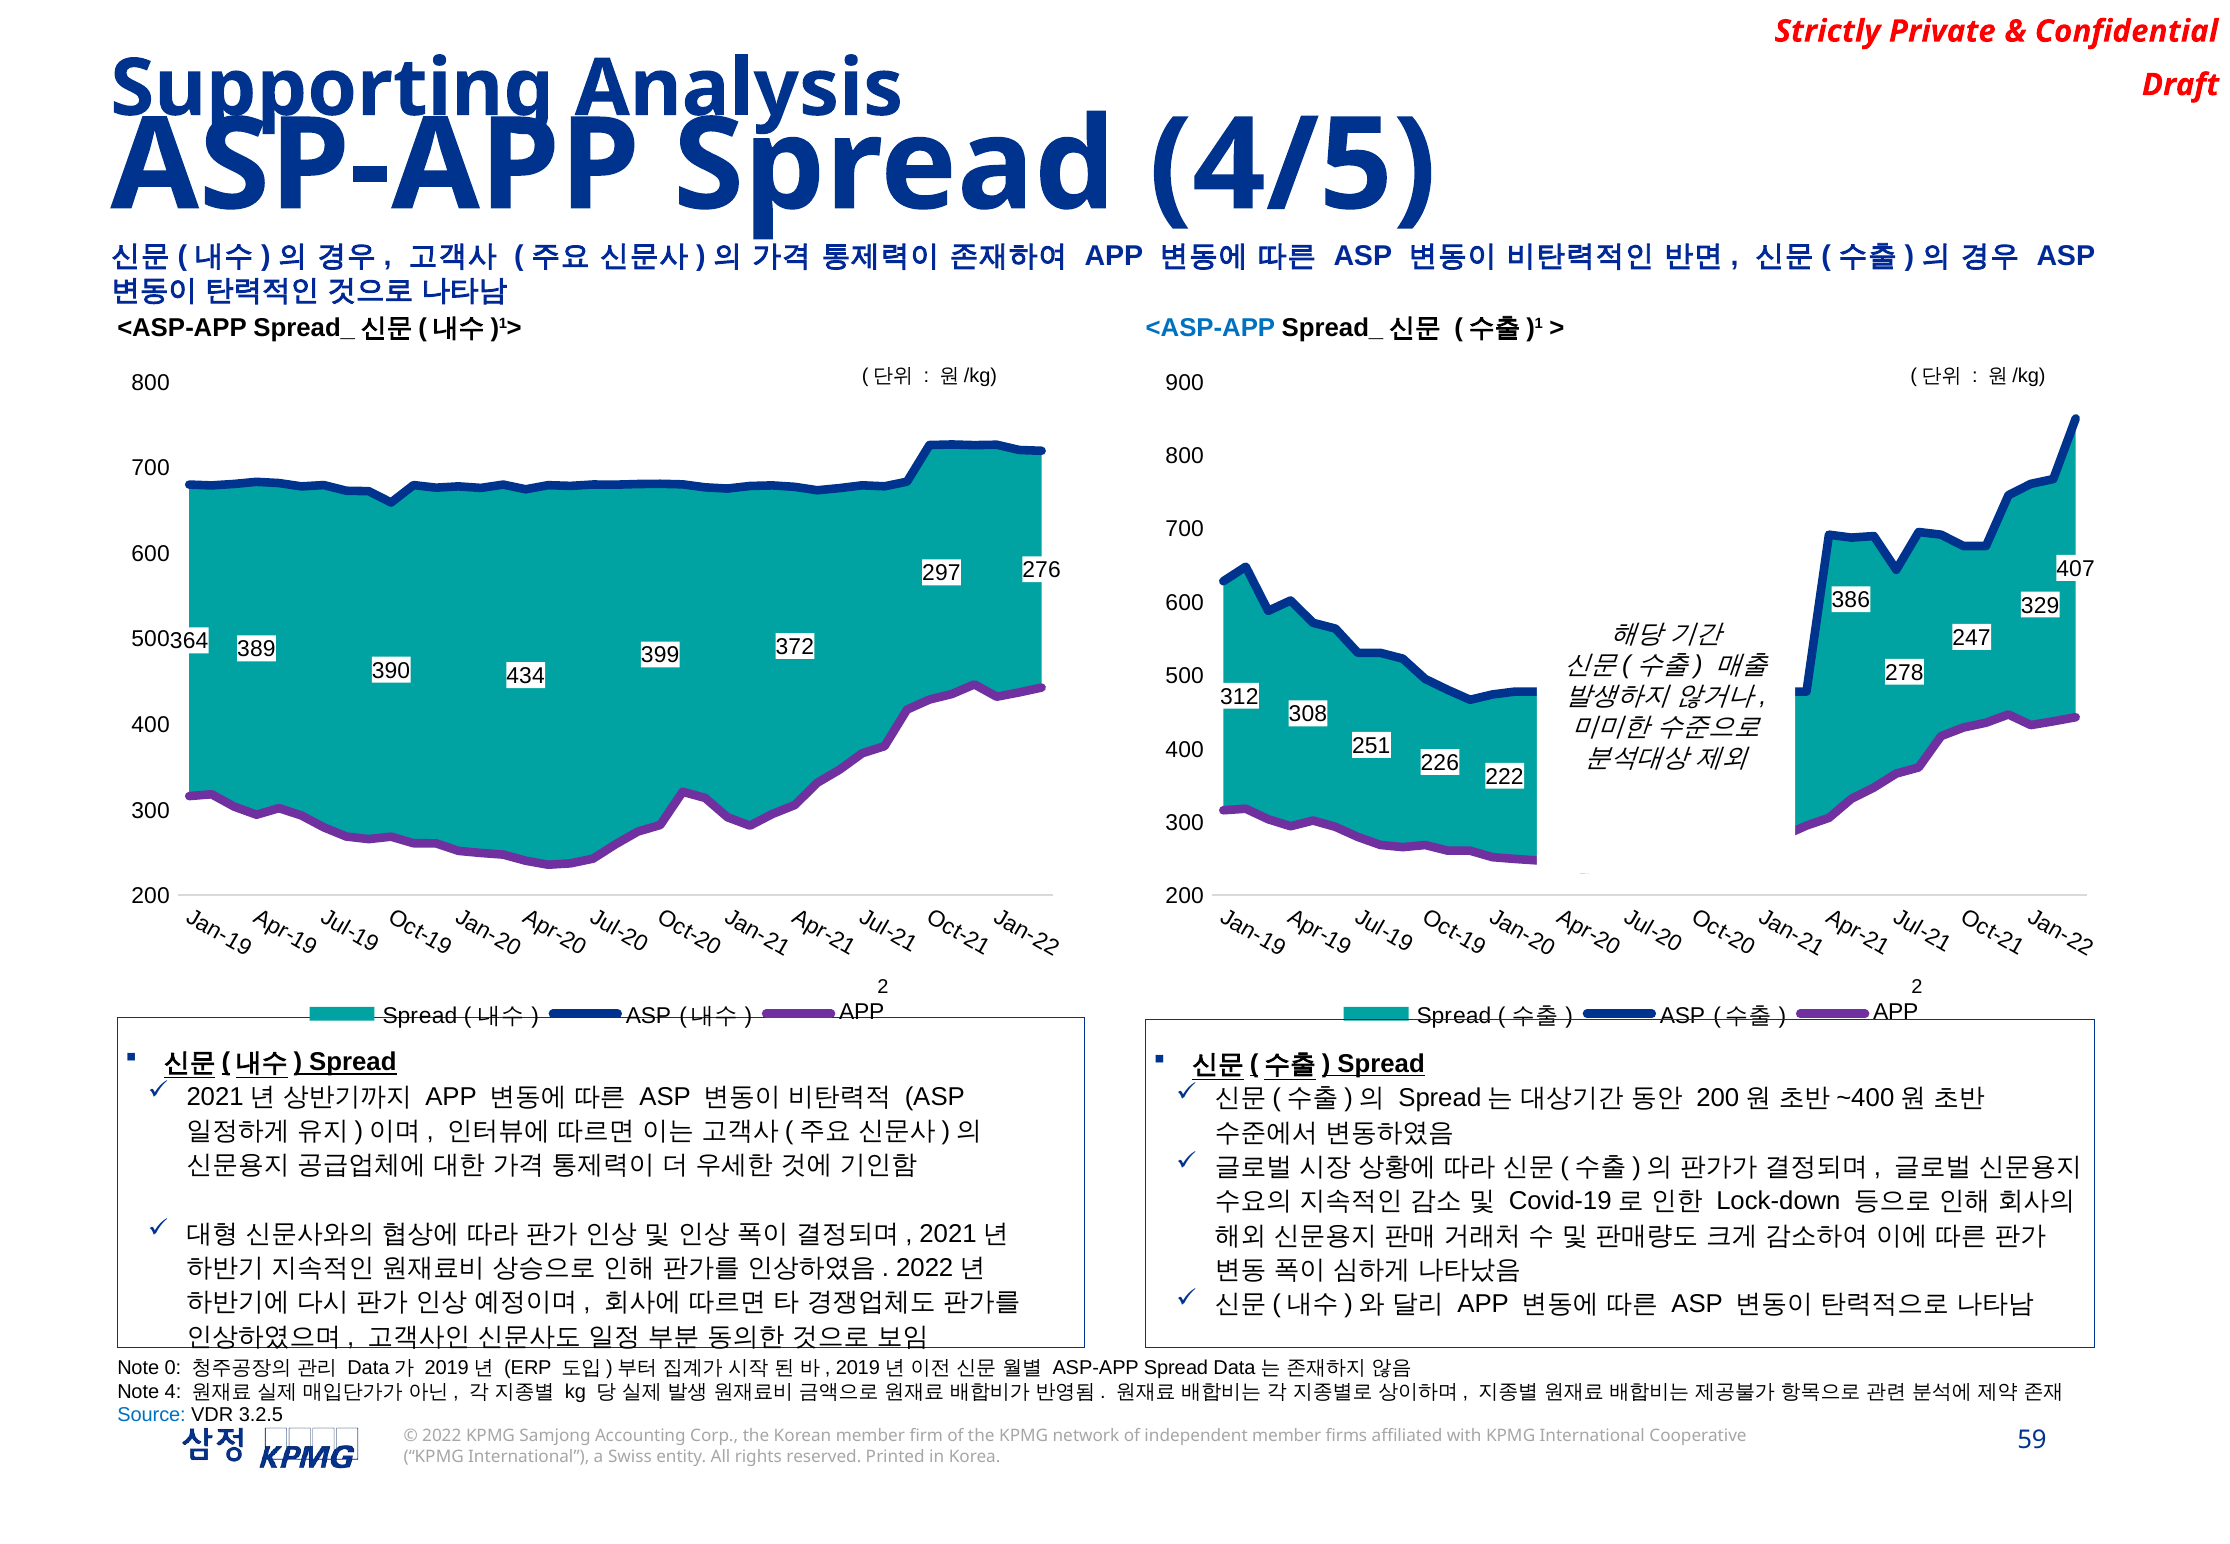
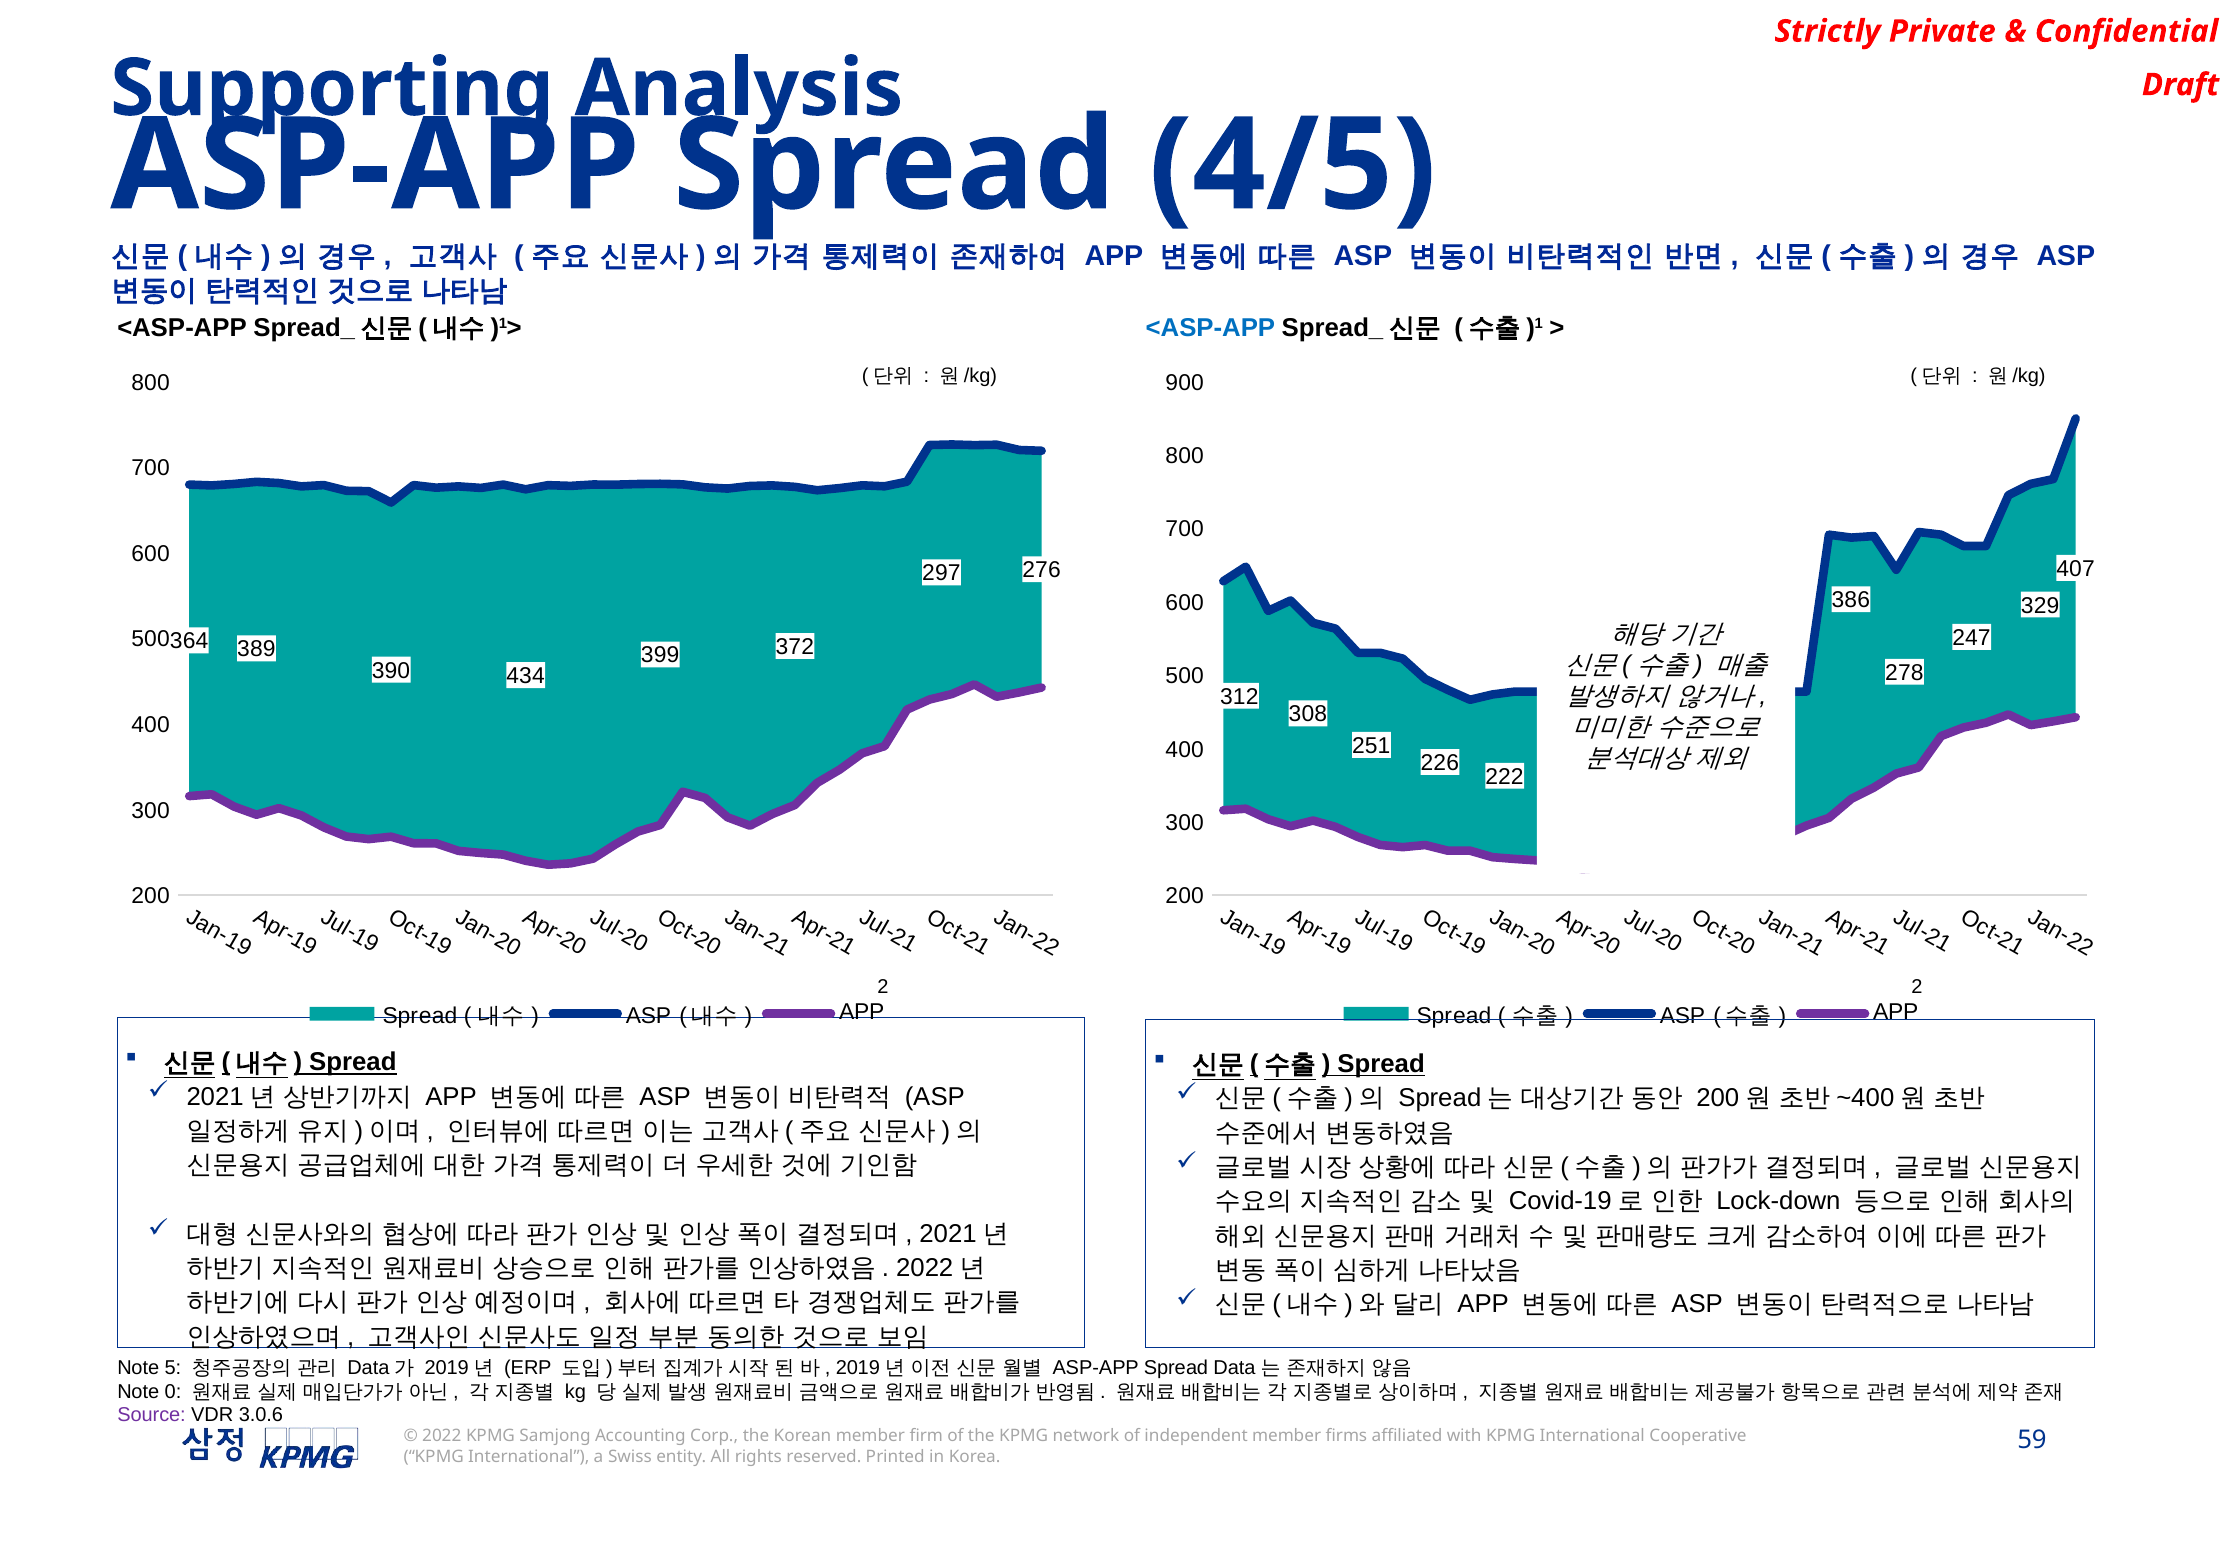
Note 0: 0 -> 5
Note 4: 4 -> 0
Source colour: blue -> purple
3.2.5: 3.2.5 -> 3.0.6
